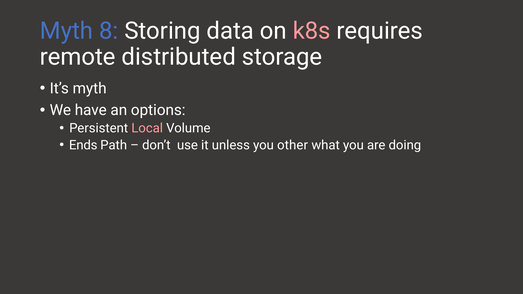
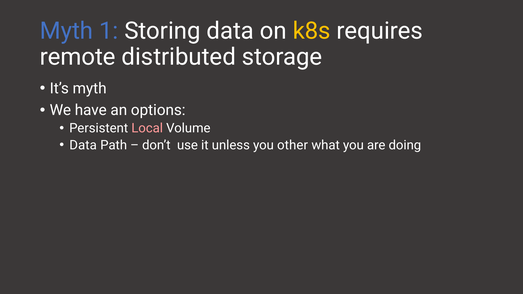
8: 8 -> 1
k8s colour: pink -> yellow
Ends at (83, 145): Ends -> Data
